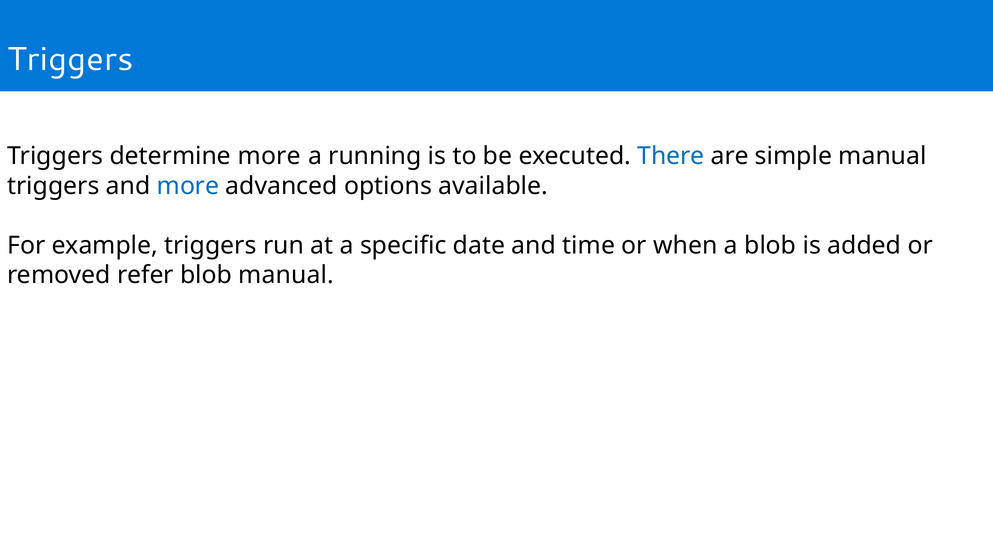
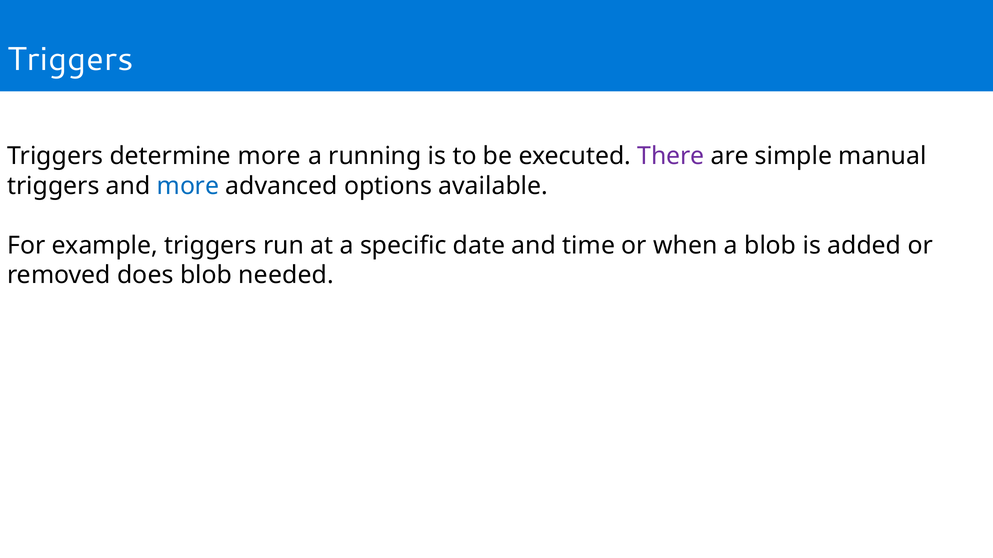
There colour: blue -> purple
refer: refer -> does
blob manual: manual -> needed
